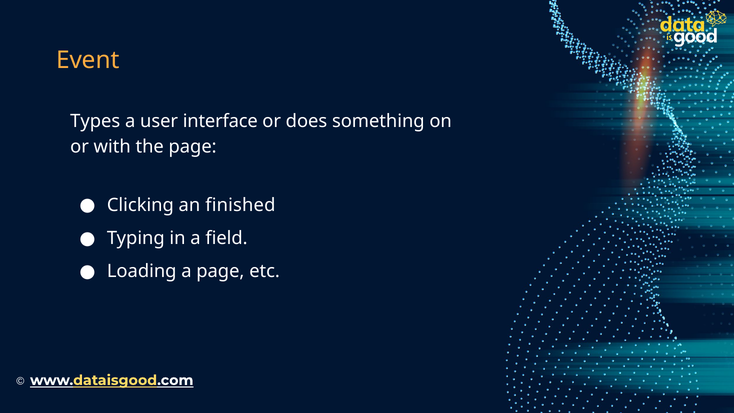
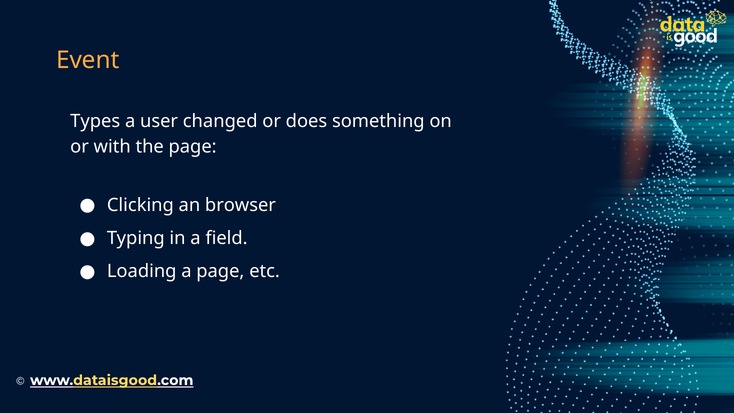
interface: interface -> changed
finished: finished -> browser
